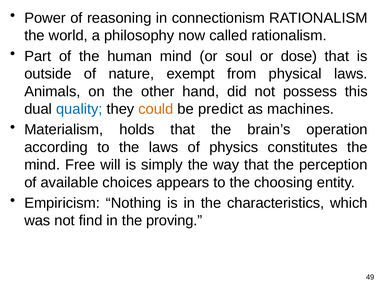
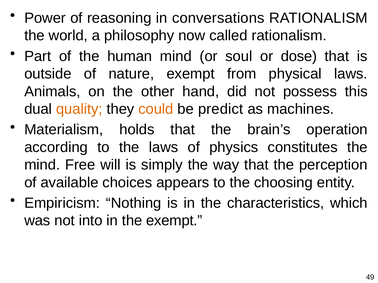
connectionism: connectionism -> conversations
quality colour: blue -> orange
find: find -> into
the proving: proving -> exempt
